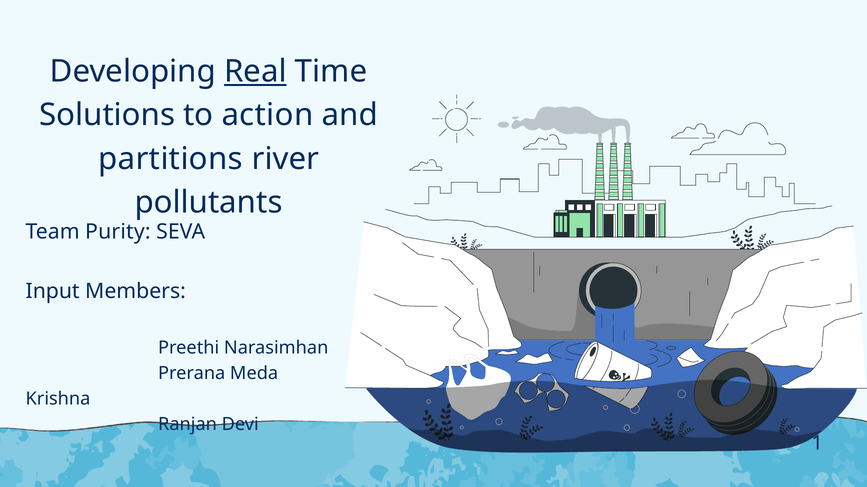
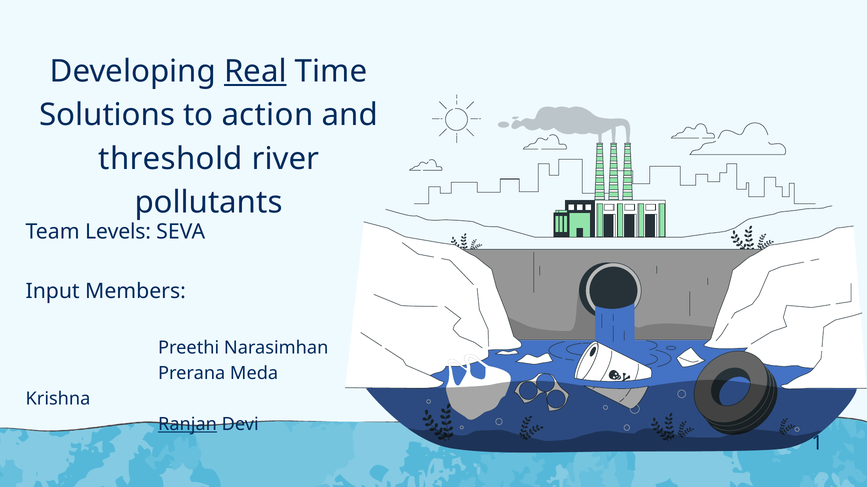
partitions: partitions -> threshold
Purity: Purity -> Levels
Ranjan underline: none -> present
